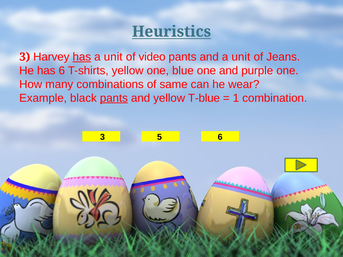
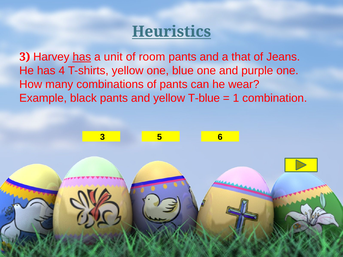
video: video -> room
and a unit: unit -> that
has 6: 6 -> 4
of same: same -> pants
pants at (114, 98) underline: present -> none
